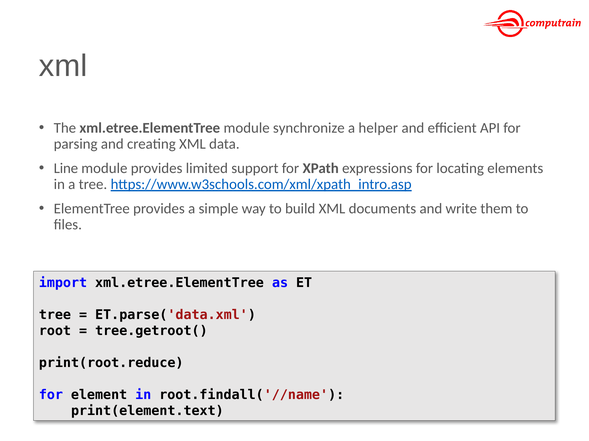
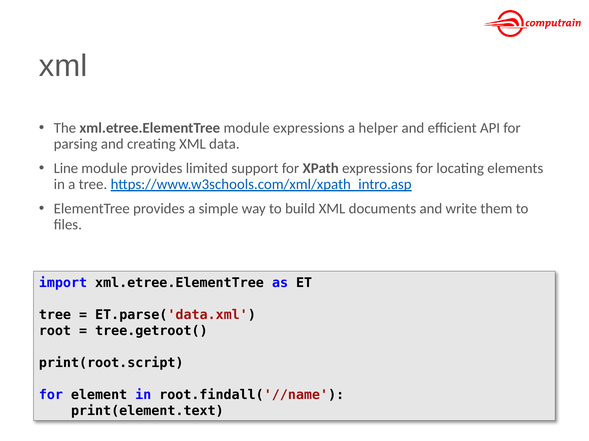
module synchronize: synchronize -> expressions
print(root.reduce: print(root.reduce -> print(root.script
